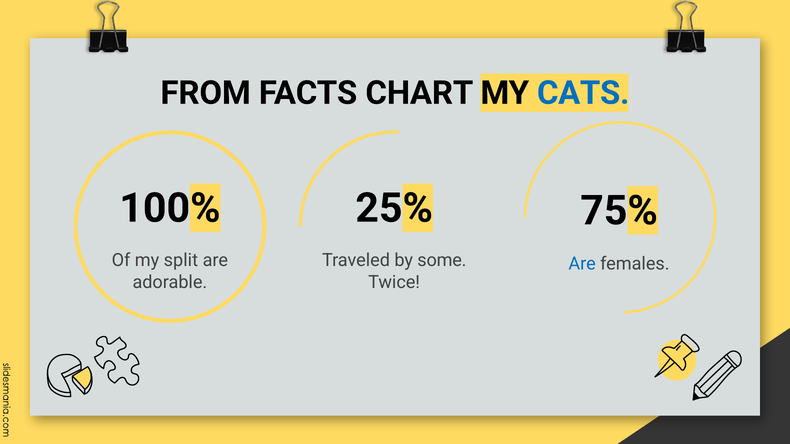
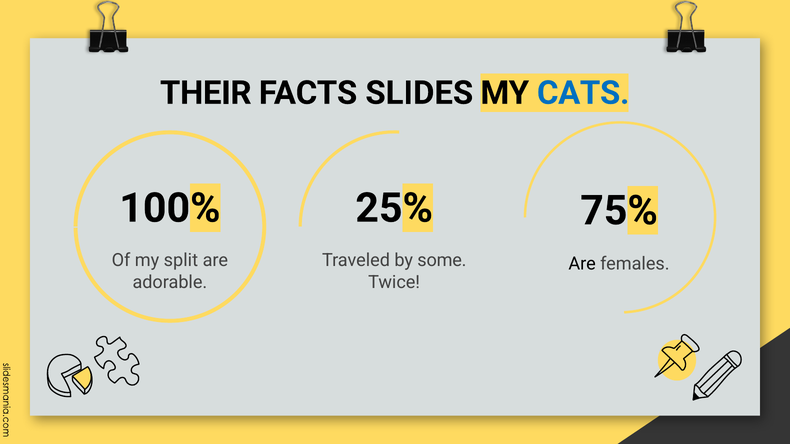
FROM: FROM -> THEIR
CHART: CHART -> SLIDES
Are at (582, 264) colour: blue -> black
